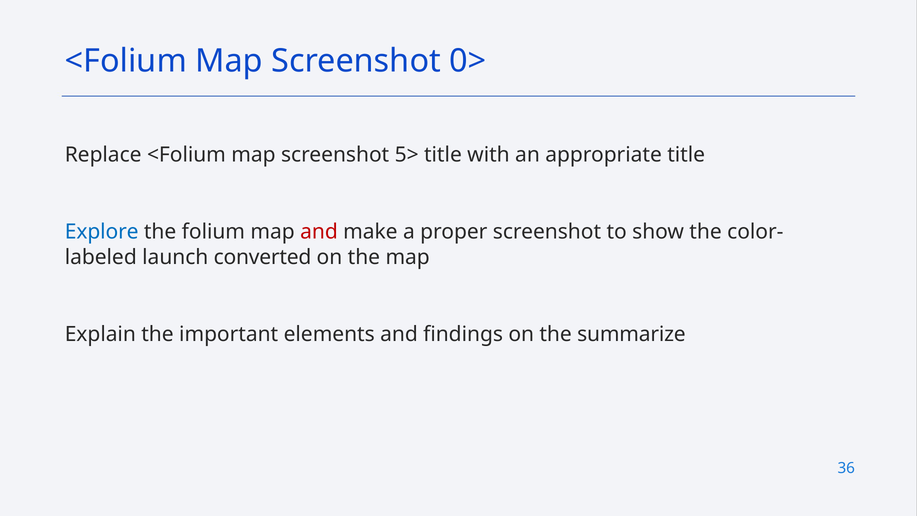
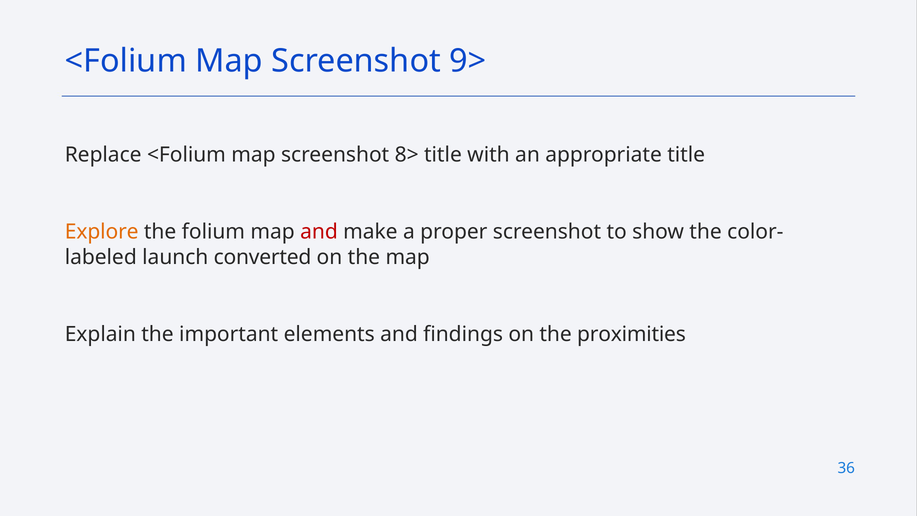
0>: 0> -> 9>
5>: 5> -> 8>
Explore colour: blue -> orange
summarize: summarize -> proximities
